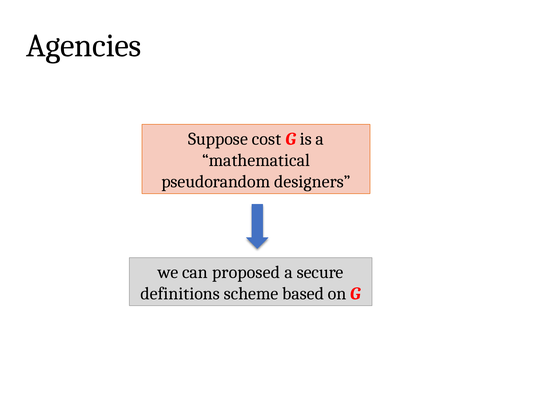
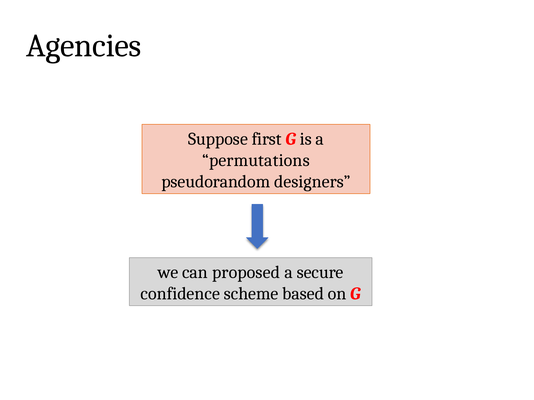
cost: cost -> first
mathematical: mathematical -> permutations
definitions: definitions -> confidence
